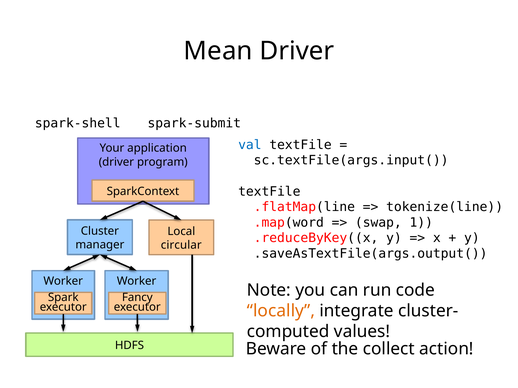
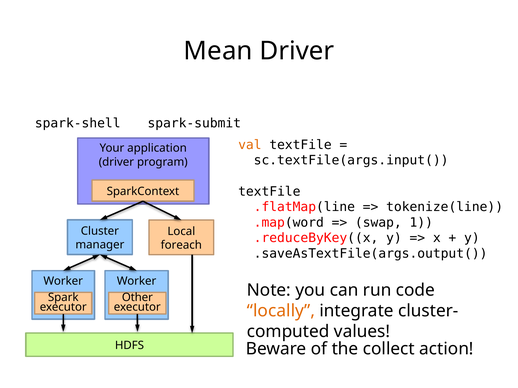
val colour: blue -> orange
circular: circular -> foreach
Fancy: Fancy -> Other
